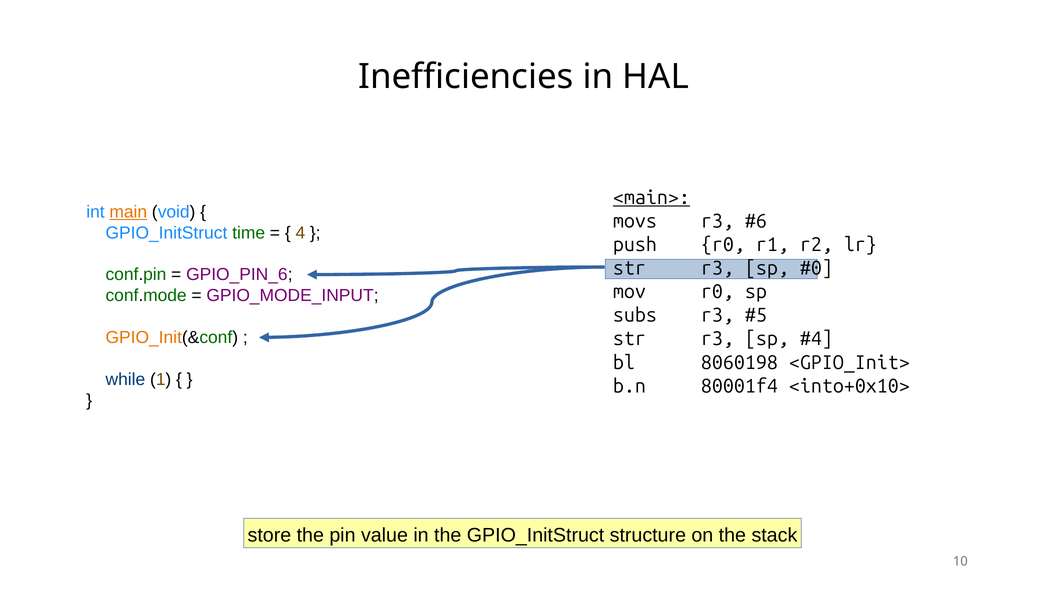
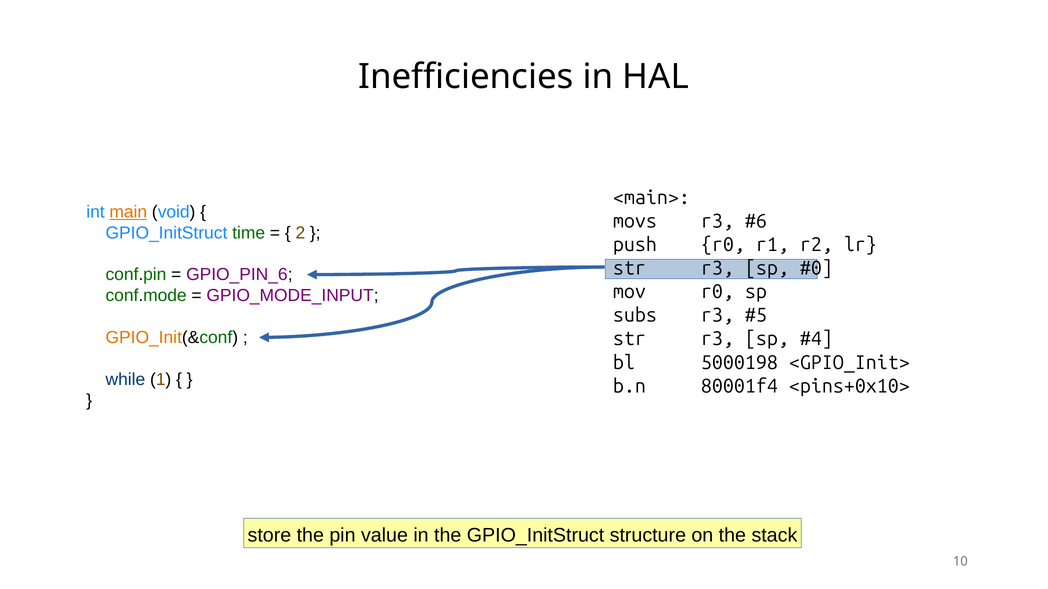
<main> underline: present -> none
4: 4 -> 2
8060198: 8060198 -> 5000198
<into+0x10>: <into+0x10> -> <pins+0x10>
